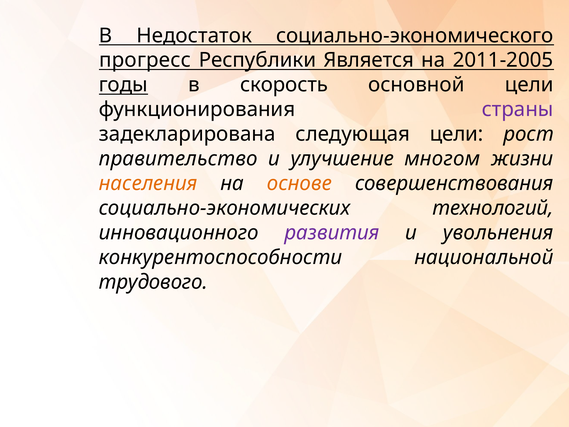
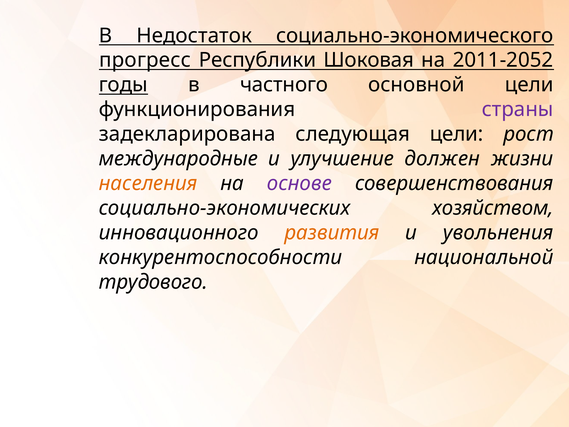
Является: Является -> Шоковая
2011-2005: 2011-2005 -> 2011-2052
скорость: скорость -> частного
правительство: правительство -> международные
многом: многом -> должен
основе colour: orange -> purple
технологий: технологий -> хозяйством
развития colour: purple -> orange
